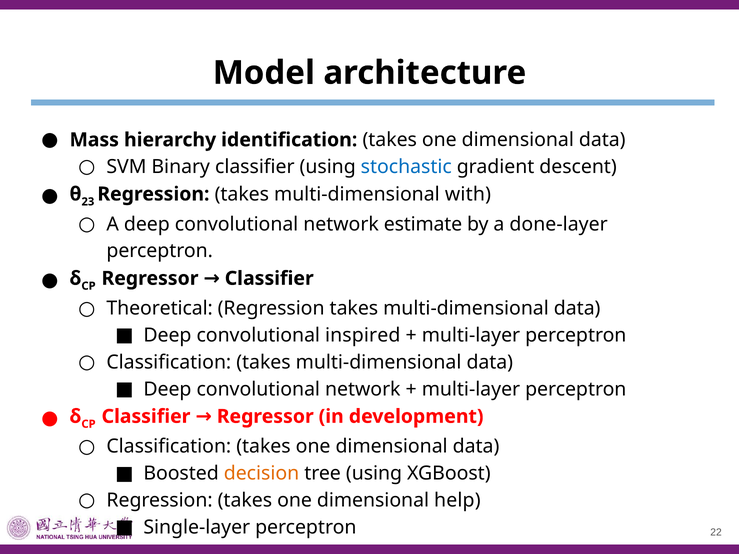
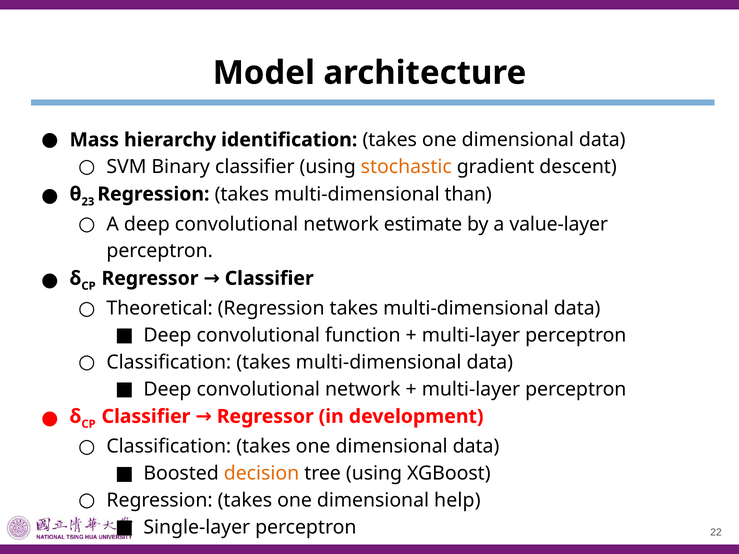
stochastic colour: blue -> orange
with: with -> than
done-layer: done-layer -> value-layer
inspired: inspired -> function
